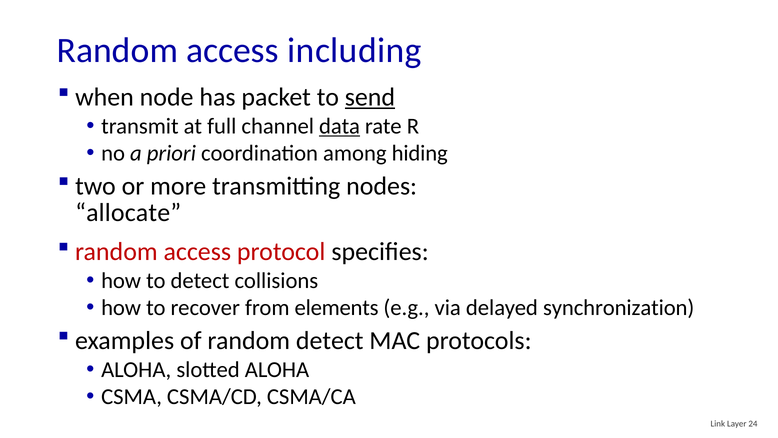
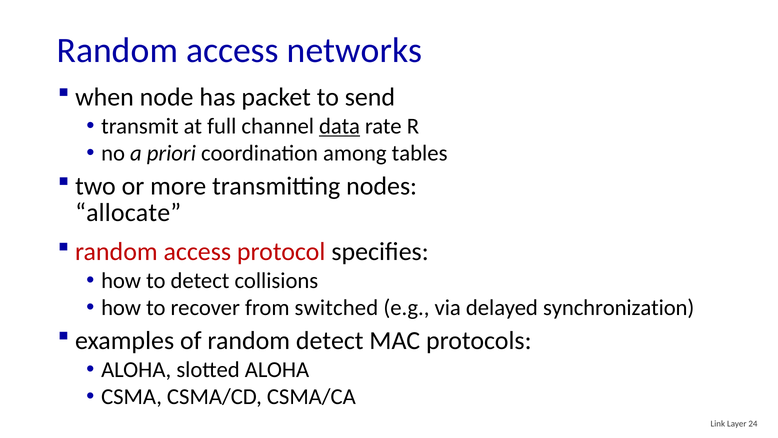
including: including -> networks
send underline: present -> none
hiding: hiding -> tables
elements: elements -> switched
